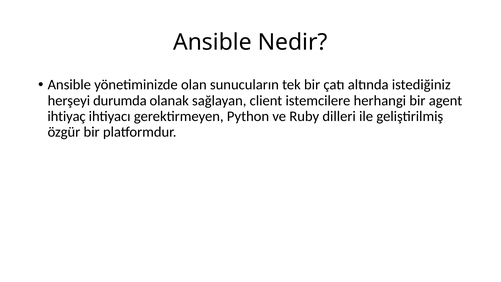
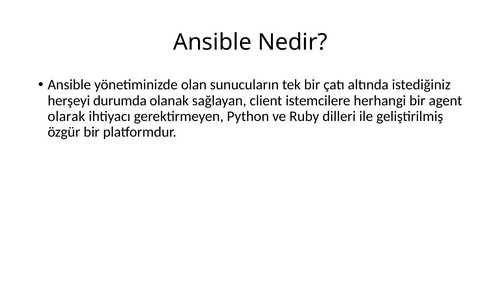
ihtiyaç: ihtiyaç -> olarak
